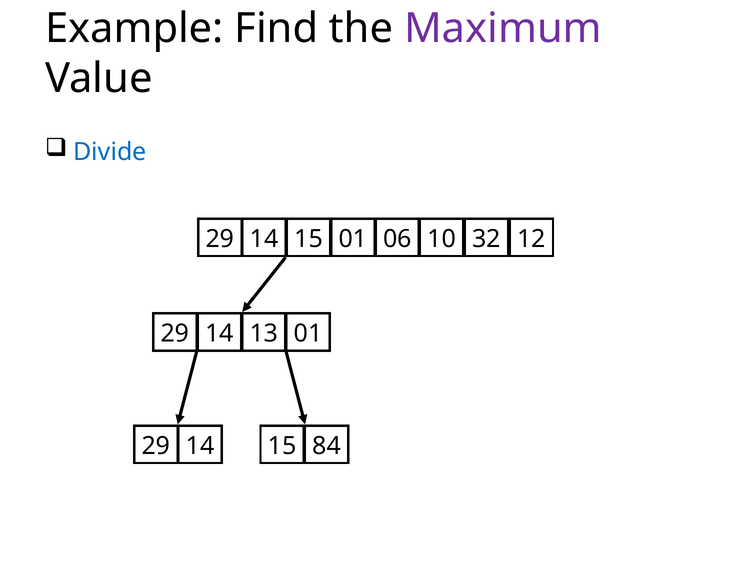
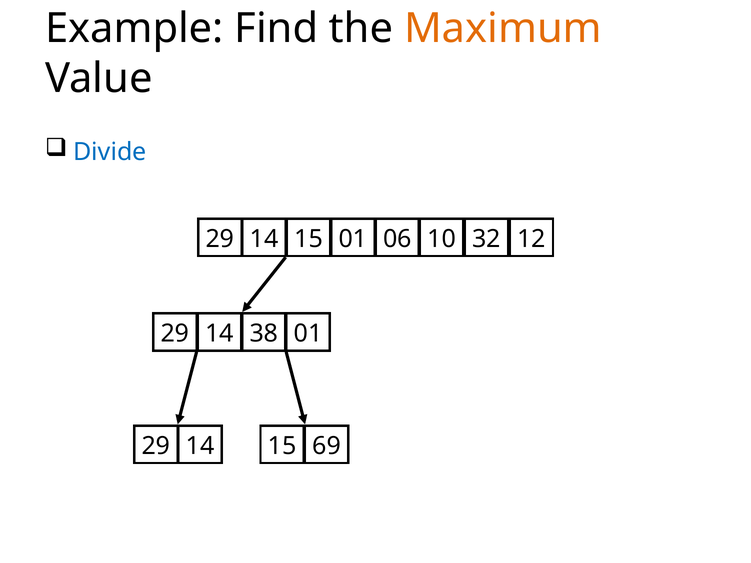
Maximum colour: purple -> orange
13: 13 -> 38
84: 84 -> 69
